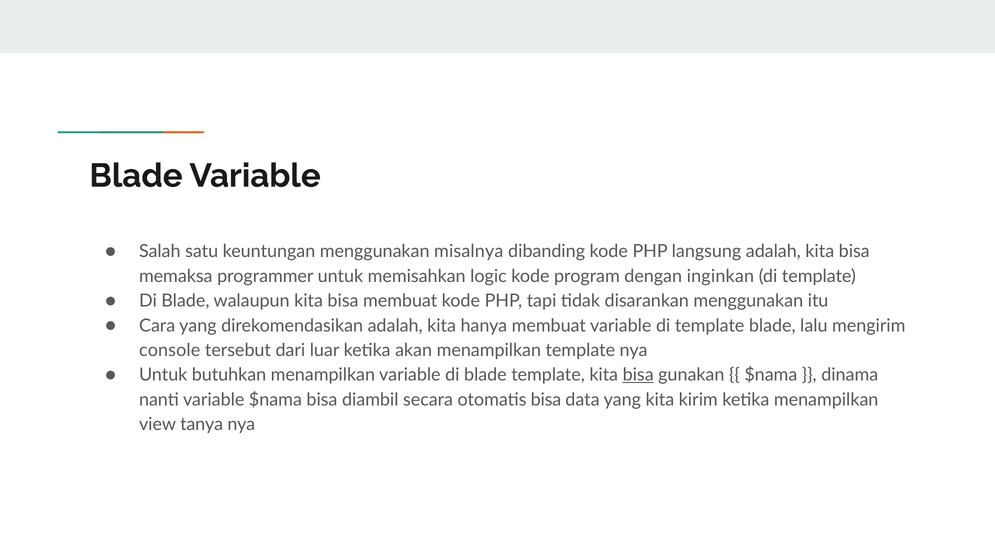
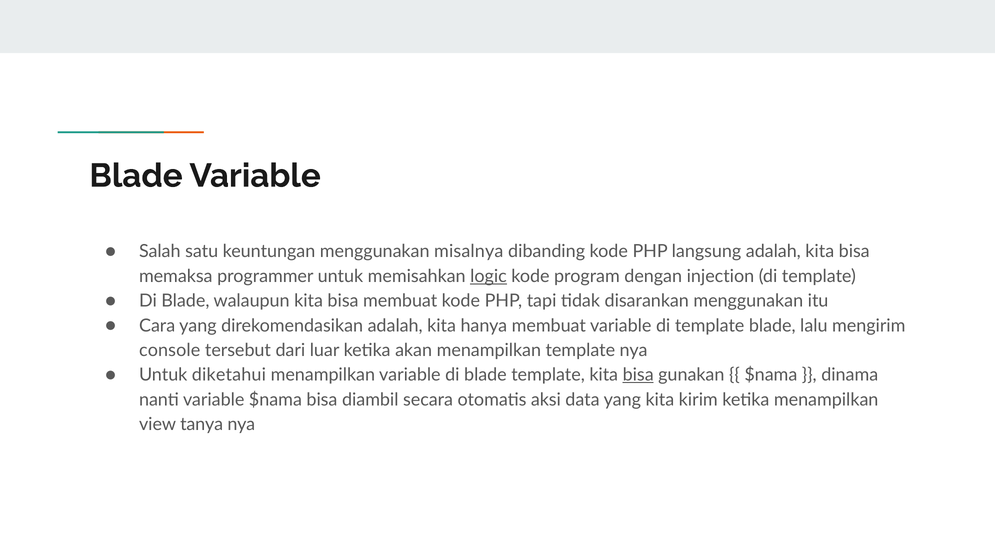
logic underline: none -> present
inginkan: inginkan -> injection
butuhkan: butuhkan -> diketahui
otomatis bisa: bisa -> aksi
